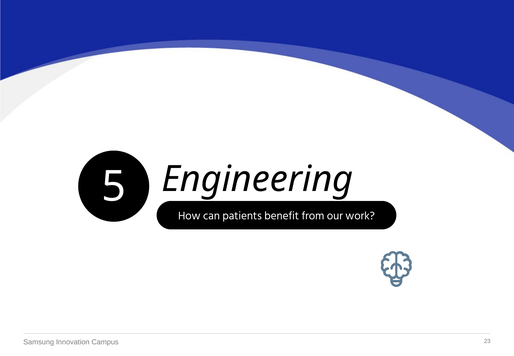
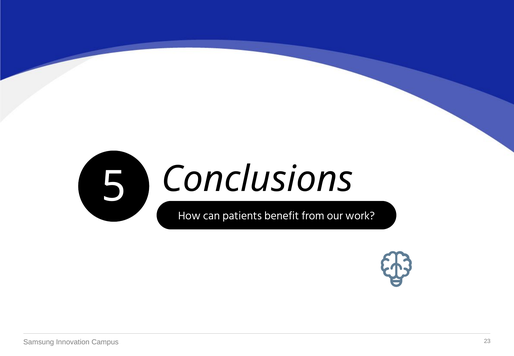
Engineering: Engineering -> Conclusions
